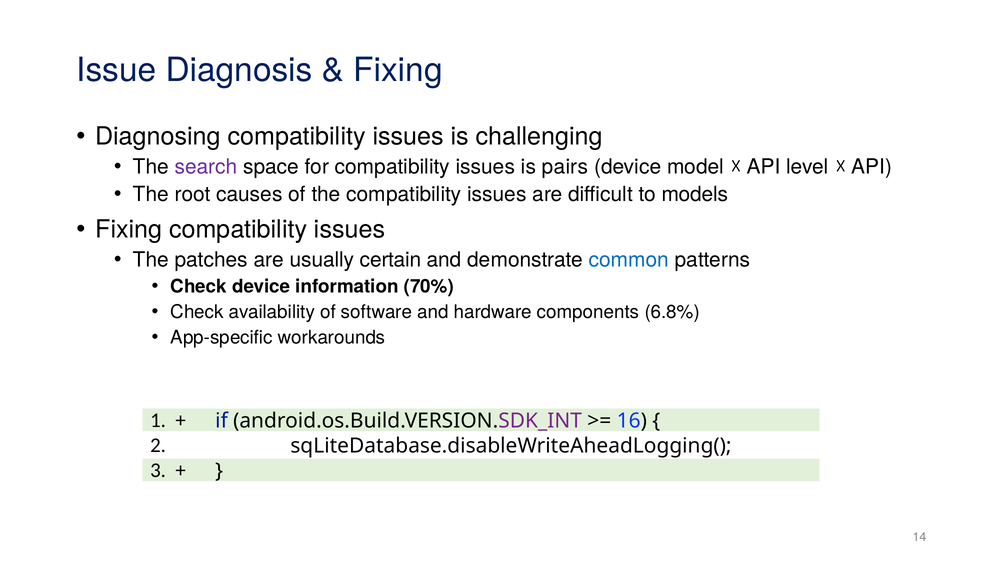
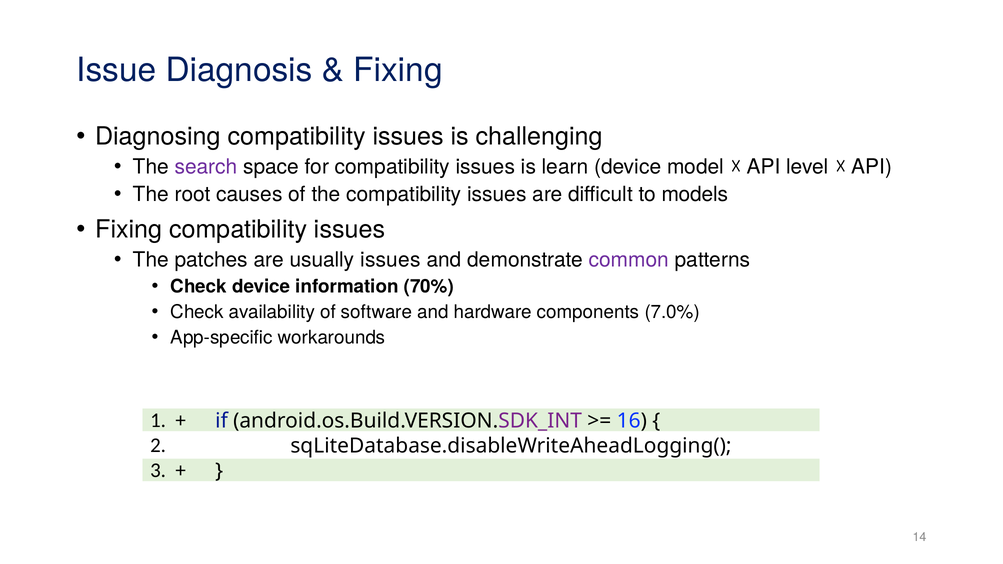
pairs: pairs -> learn
usually certain: certain -> issues
common colour: blue -> purple
6.8%: 6.8% -> 7.0%
